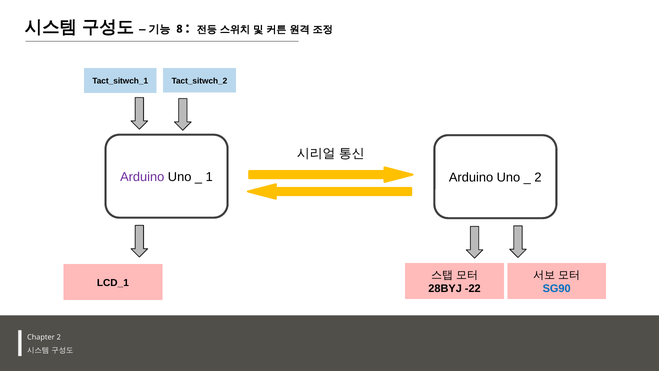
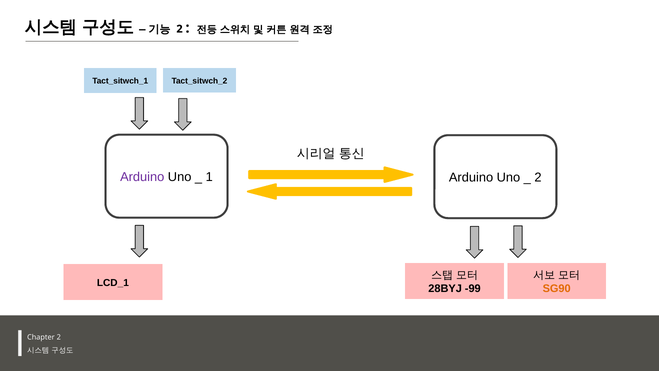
8 at (179, 29): 8 -> 2
-22: -22 -> -99
SG90 colour: blue -> orange
